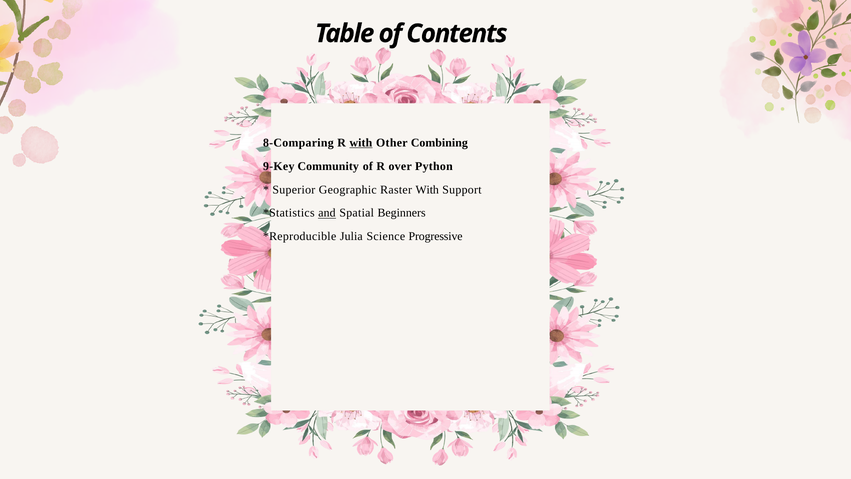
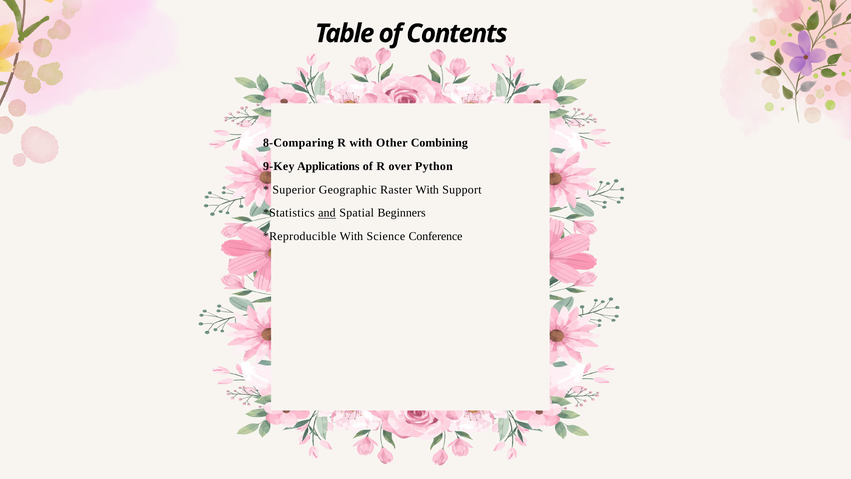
with at (361, 143) underline: present -> none
Community: Community -> Applications
Julia at (351, 236): Julia -> With
Progressive: Progressive -> Conference
